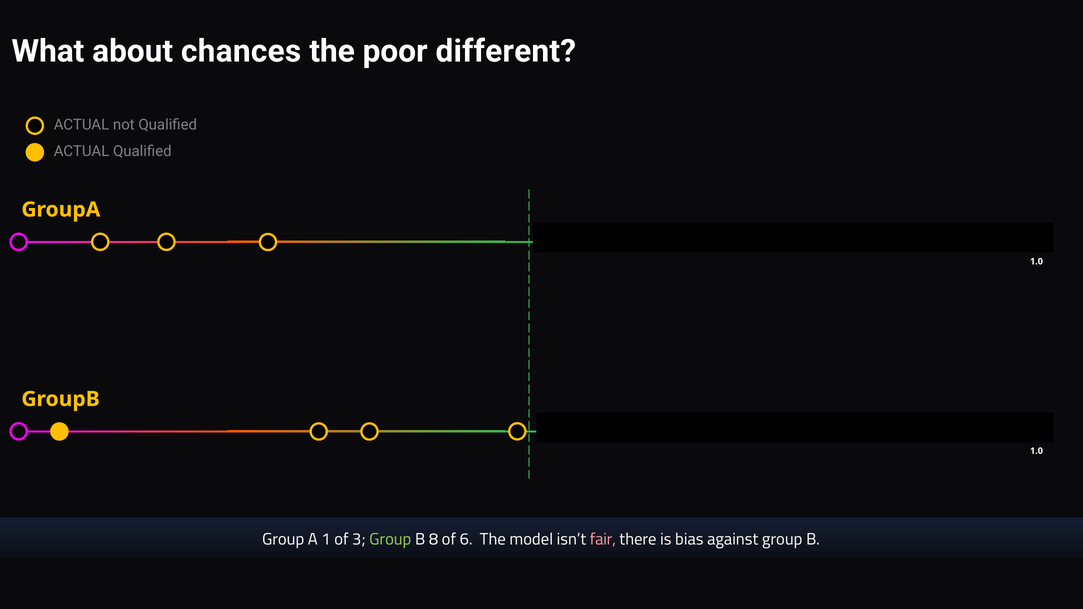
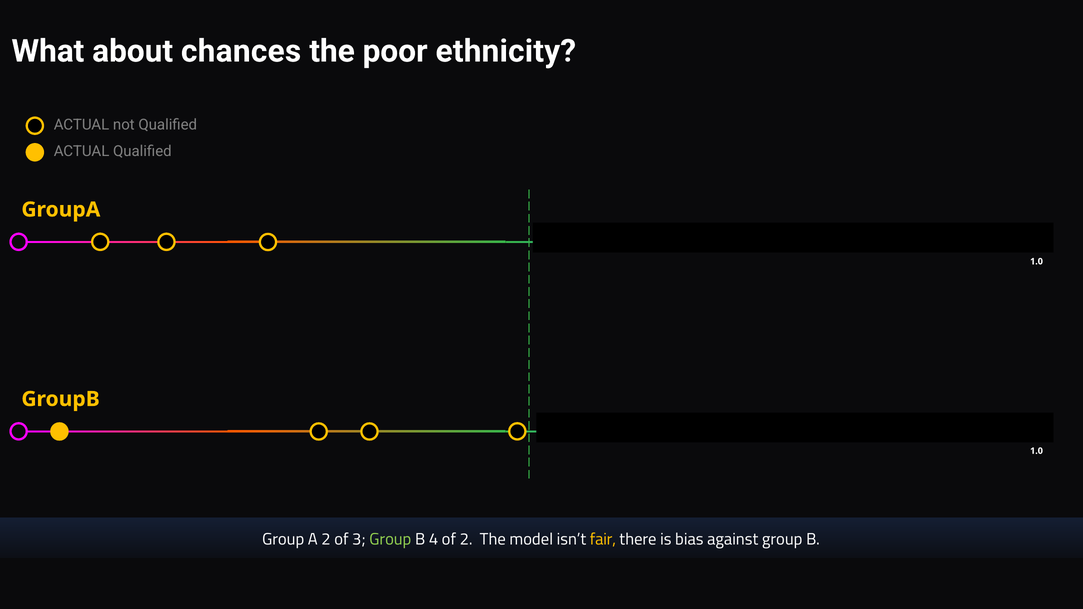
different: different -> ethnicity
A 1: 1 -> 2
8: 8 -> 4
of 6: 6 -> 2
fair colour: pink -> yellow
